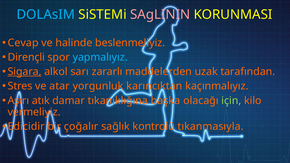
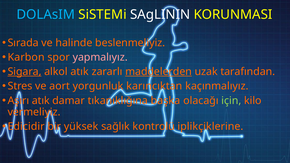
SAgLININ colour: pink -> white
Cevap: Cevap -> Sırada
Dirençli: Dirençli -> Karbon
yapmalıyız colour: light blue -> pink
alkol sarı: sarı -> atık
maddelerden underline: none -> present
atar: atar -> aort
çoğalır: çoğalır -> yüksek
tıkanmasıyla: tıkanmasıyla -> iplikçiklerine
